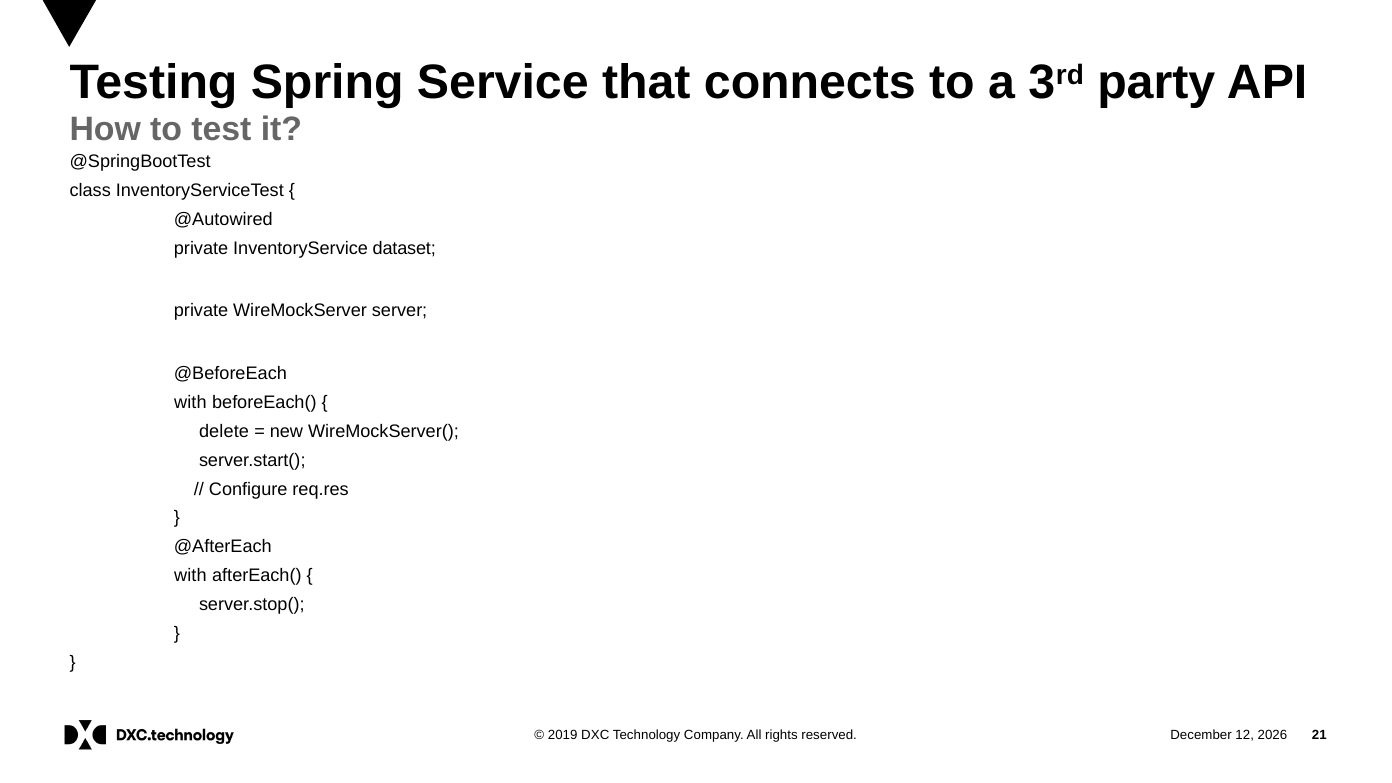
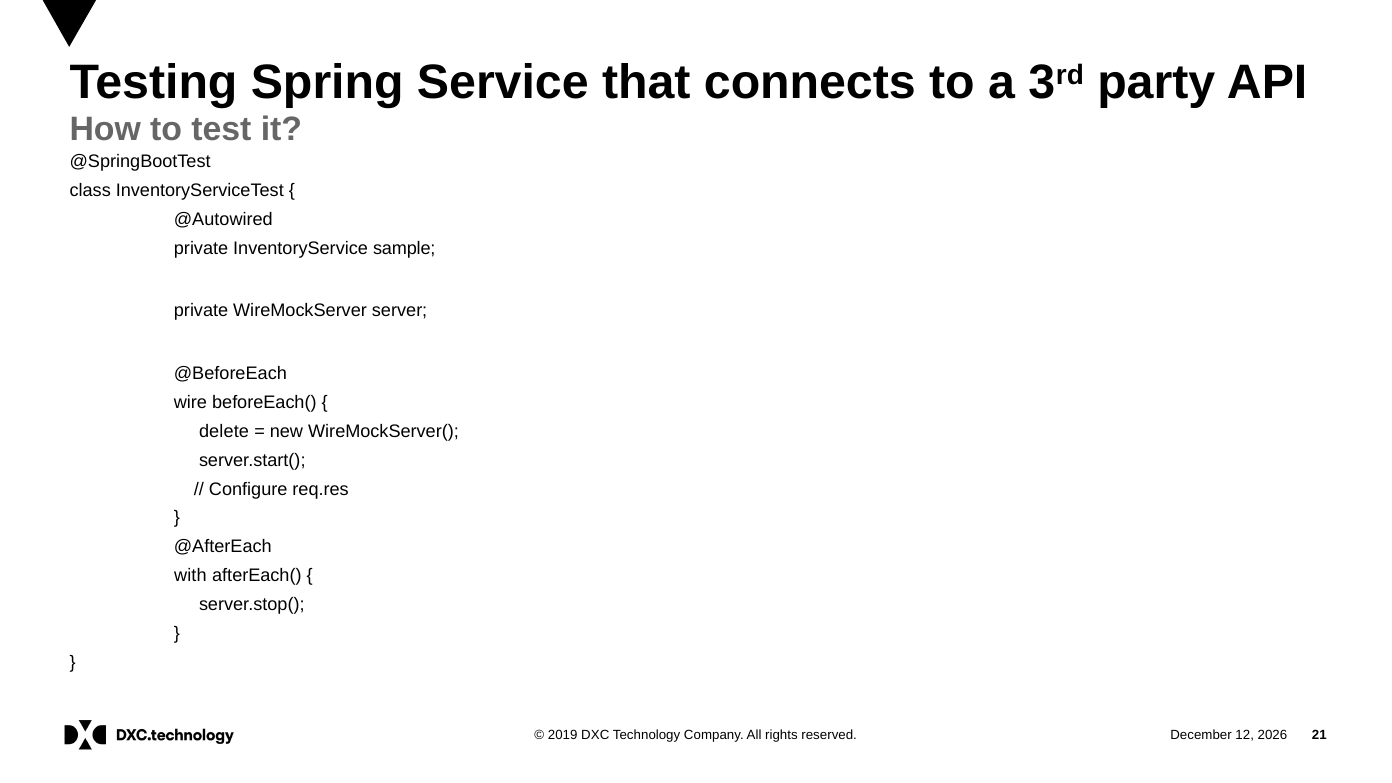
dataset: dataset -> sample
with at (190, 402): with -> wire
